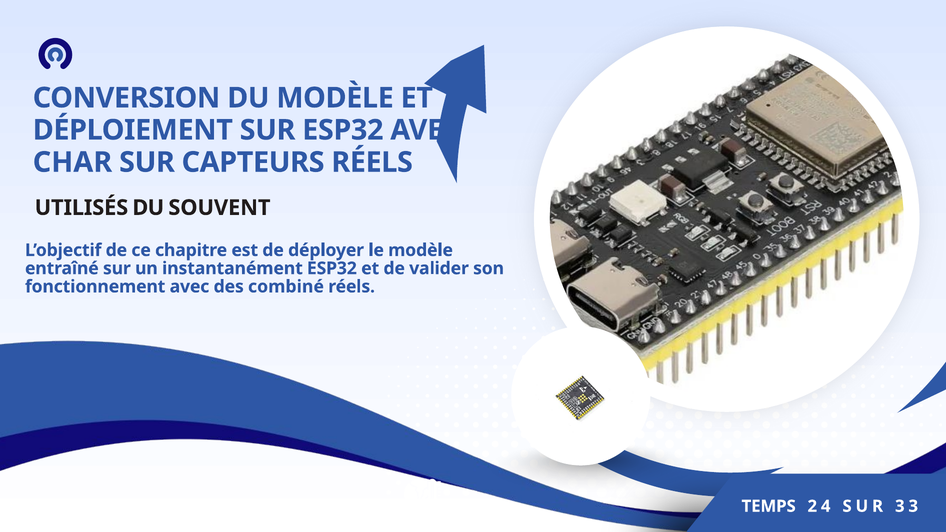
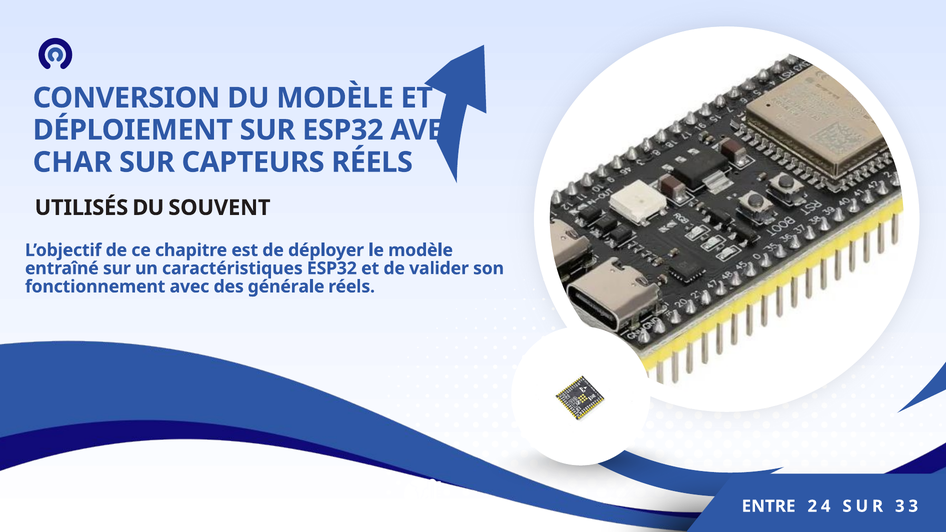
instantanément: instantanément -> caractéristiques
combiné: combiné -> générale
TEMPS: TEMPS -> ENTRE
